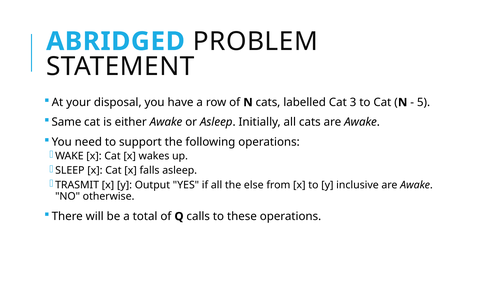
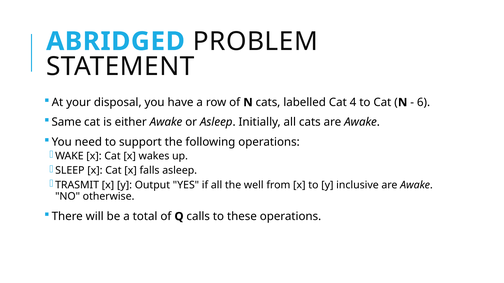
3: 3 -> 4
5: 5 -> 6
else: else -> well
